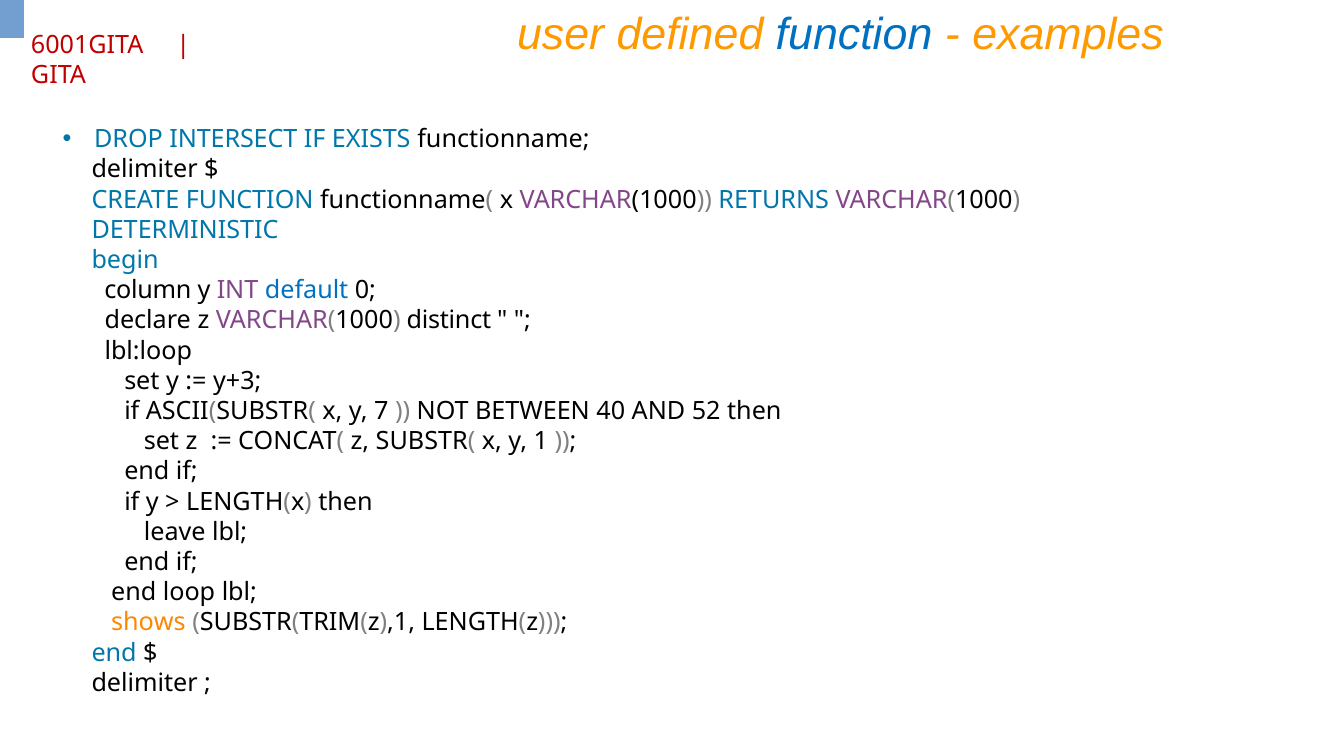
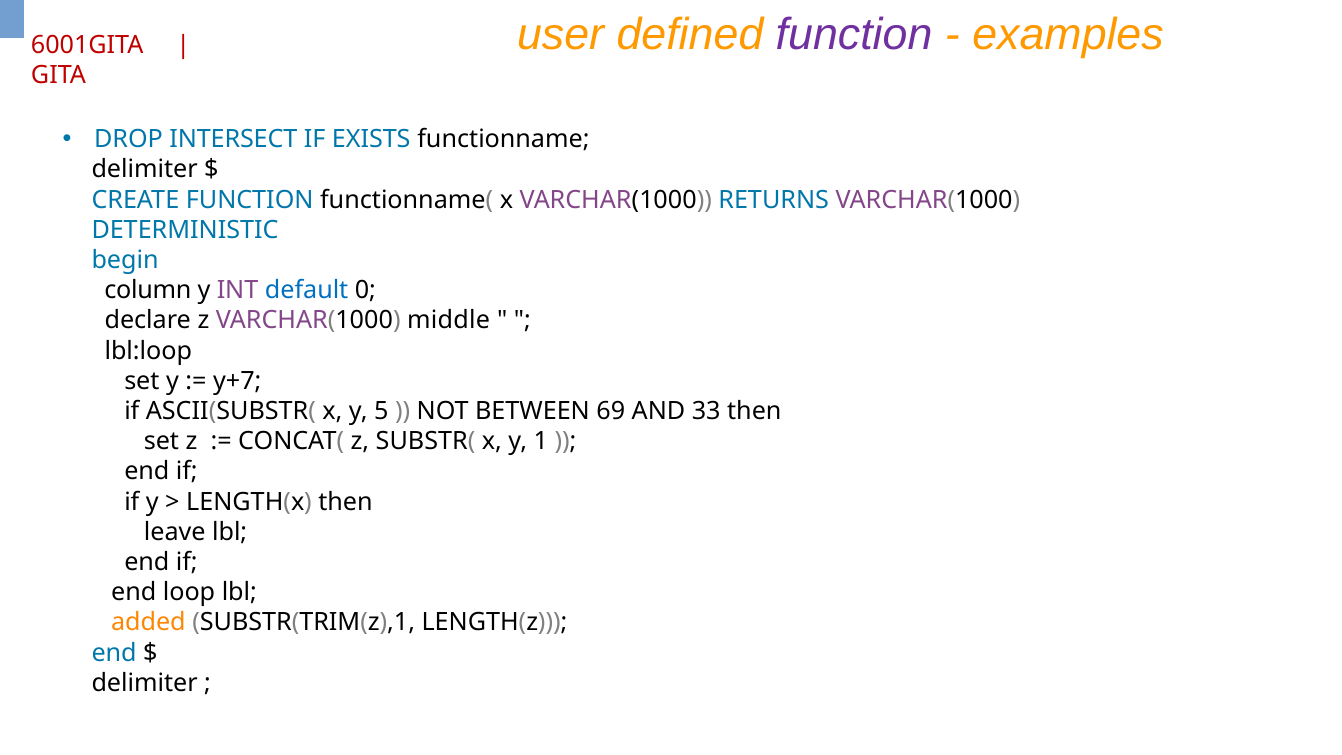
function at (854, 35) colour: blue -> purple
distinct: distinct -> middle
y+3: y+3 -> y+7
7: 7 -> 5
40: 40 -> 69
52: 52 -> 33
shows: shows -> added
